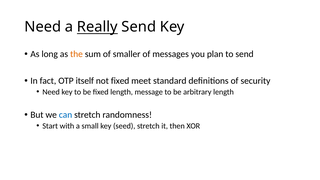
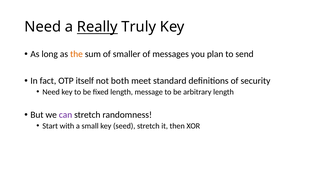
Really Send: Send -> Truly
not fixed: fixed -> both
can colour: blue -> purple
